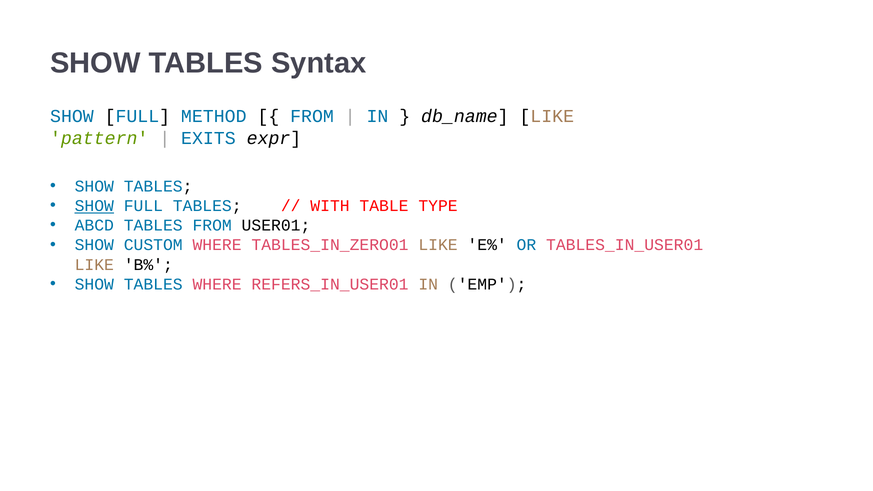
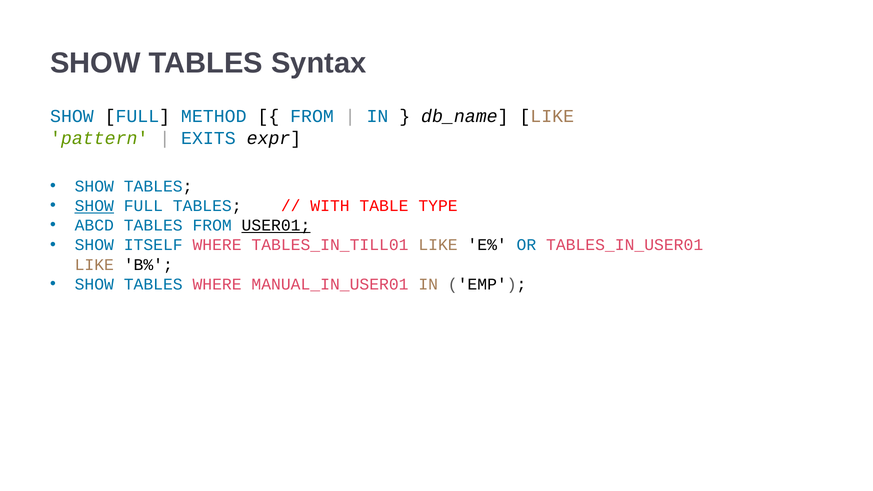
USER01 underline: none -> present
CUSTOM: CUSTOM -> ITSELF
TABLES_IN_ZERO01: TABLES_IN_ZERO01 -> TABLES_IN_TILL01
REFERS_IN_USER01: REFERS_IN_USER01 -> MANUAL_IN_USER01
